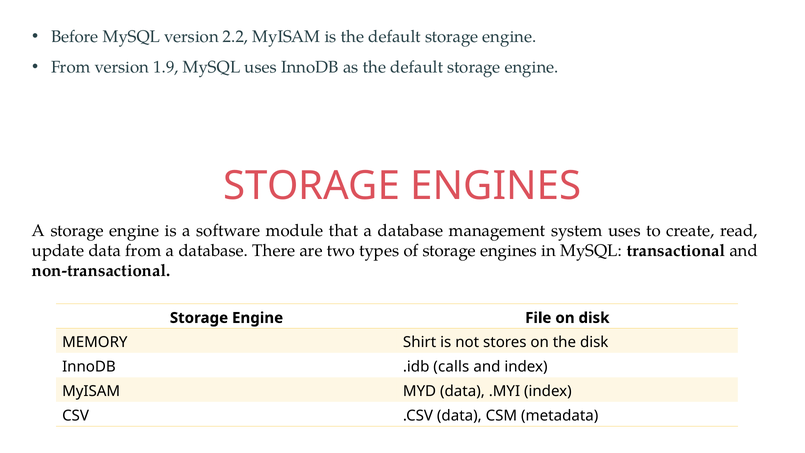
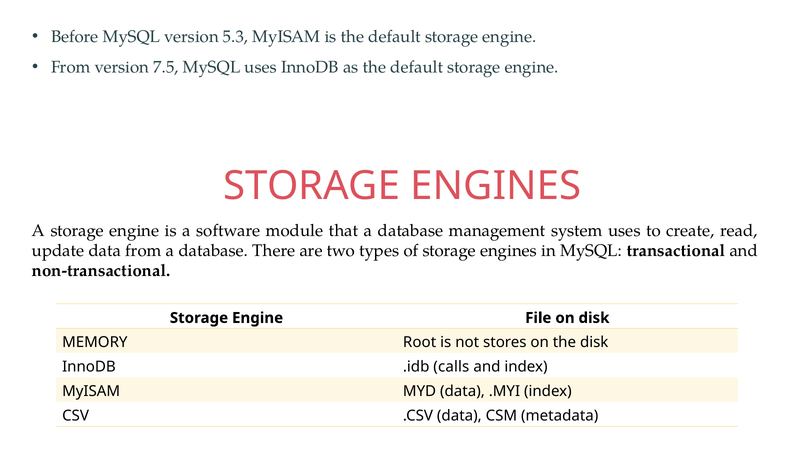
2.2: 2.2 -> 5.3
1.9: 1.9 -> 7.5
Shirt: Shirt -> Root
